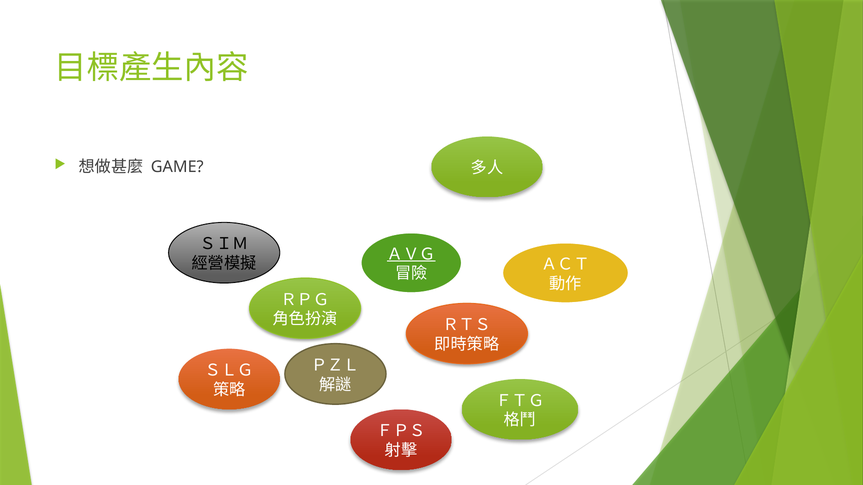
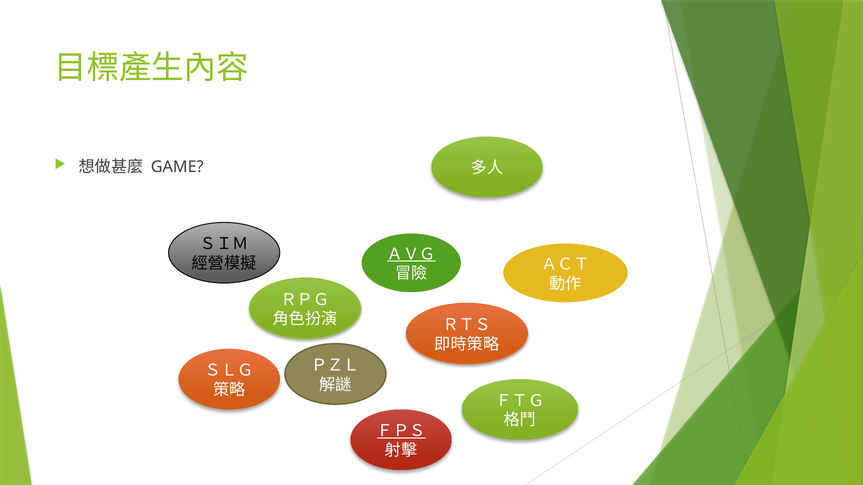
ＦＰＳ underline: none -> present
